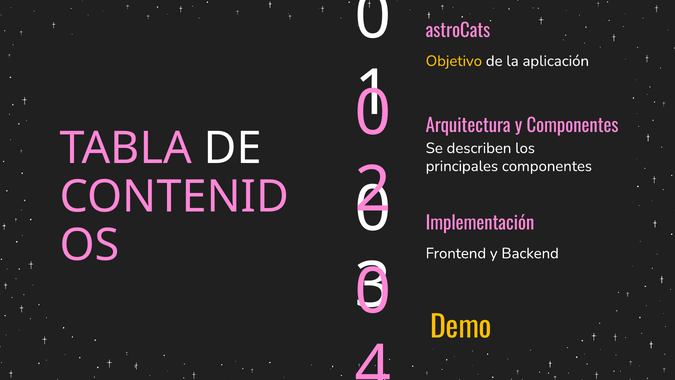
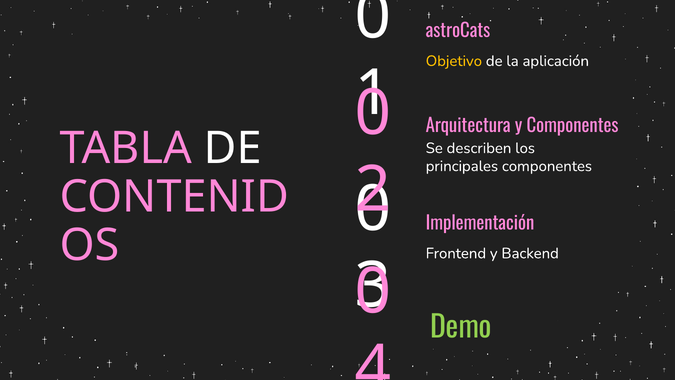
Demo colour: yellow -> light green
